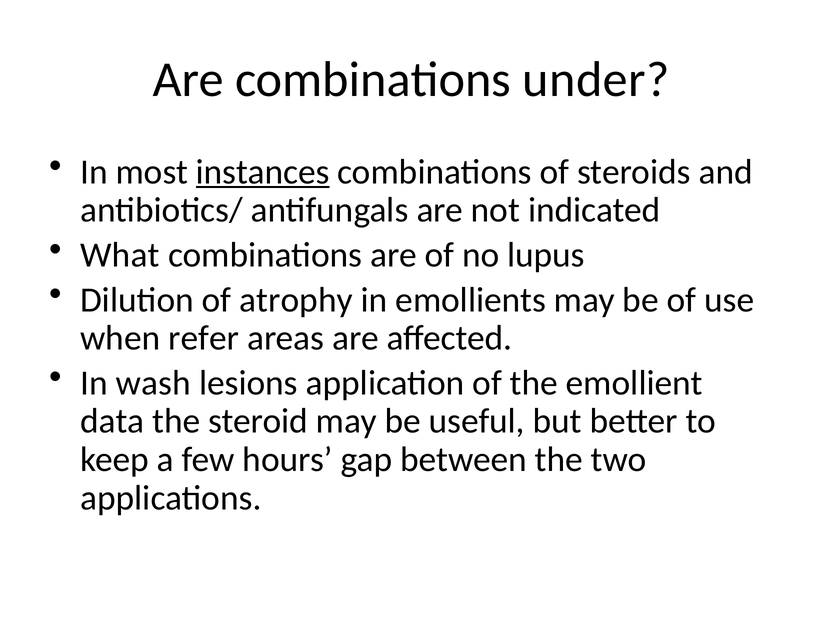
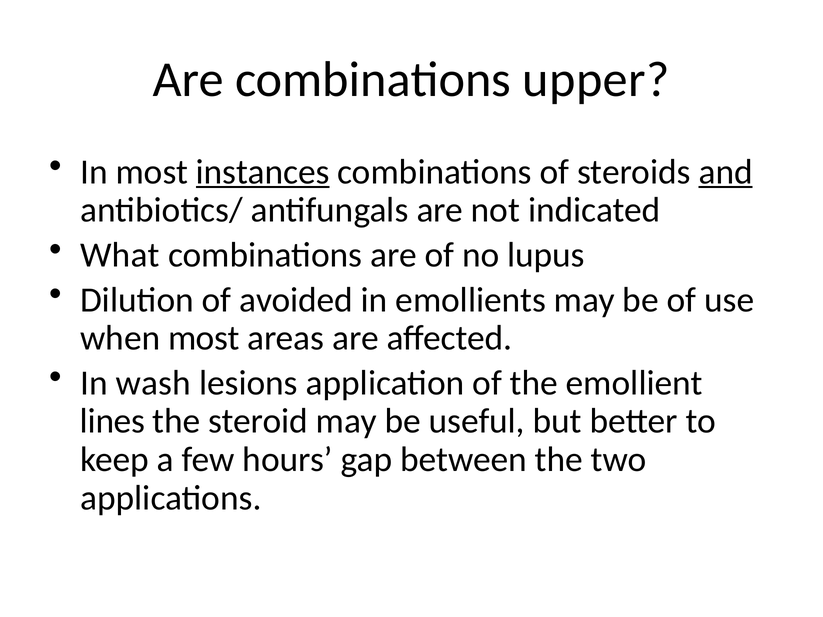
under: under -> upper
and underline: none -> present
atrophy: atrophy -> avoided
when refer: refer -> most
data: data -> lines
